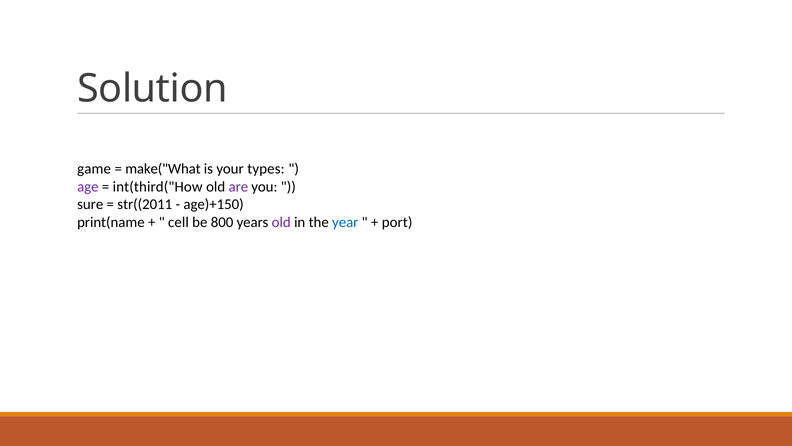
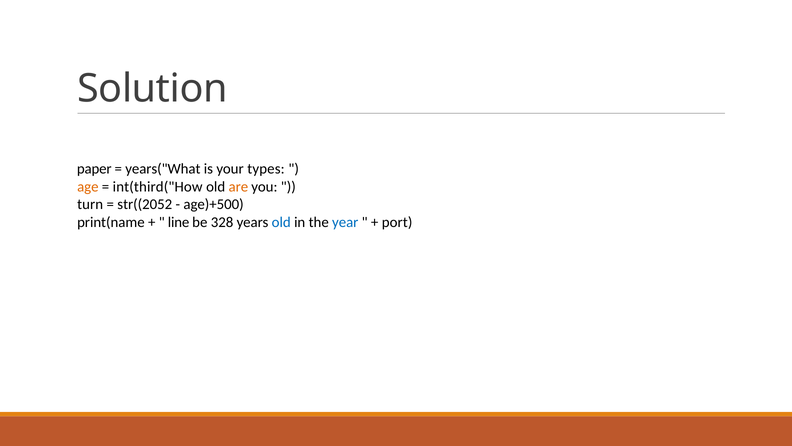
game: game -> paper
make("What: make("What -> years("What
age colour: purple -> orange
are colour: purple -> orange
sure: sure -> turn
str((2011: str((2011 -> str((2052
age)+150: age)+150 -> age)+500
cell: cell -> line
800: 800 -> 328
old at (281, 222) colour: purple -> blue
